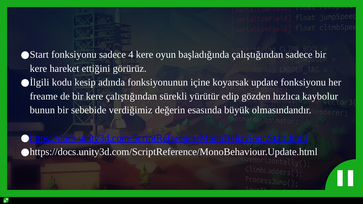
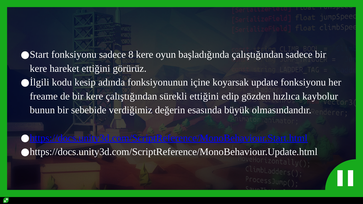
4: 4 -> 8
sürekli yürütür: yürütür -> ettiğini
